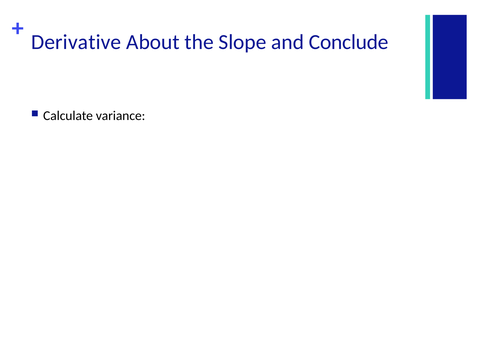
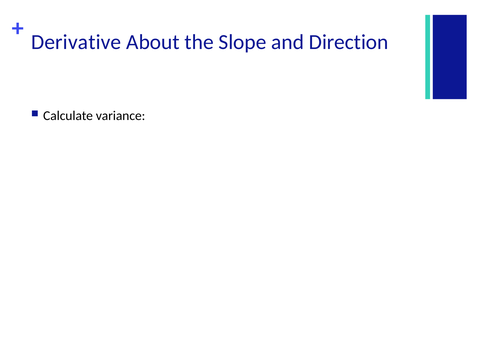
Conclude: Conclude -> Direction
